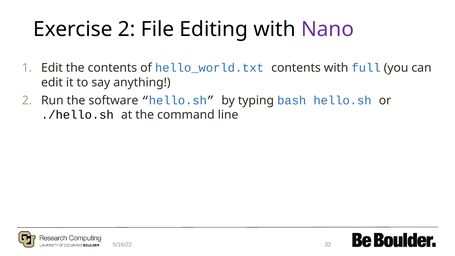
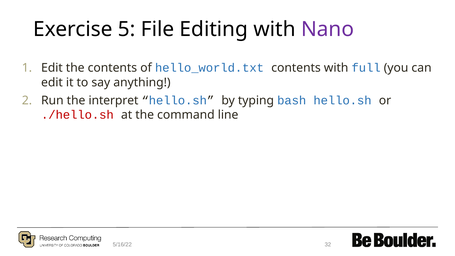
Exercise 2: 2 -> 5
software: software -> interpret
./hello.sh colour: black -> red
